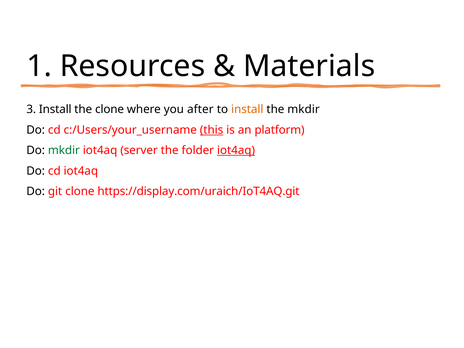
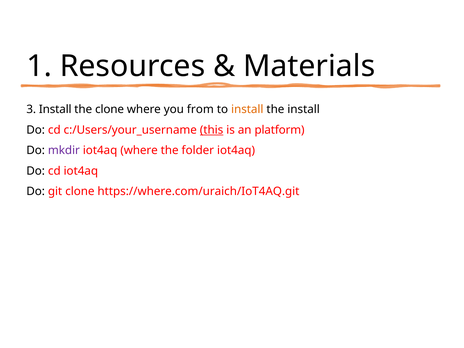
after: after -> from
the mkdir: mkdir -> install
mkdir at (64, 150) colour: green -> purple
iot4aq server: server -> where
iot4aq at (236, 150) underline: present -> none
https://display.com/uraich/IoT4AQ.git: https://display.com/uraich/IoT4AQ.git -> https://where.com/uraich/IoT4AQ.git
